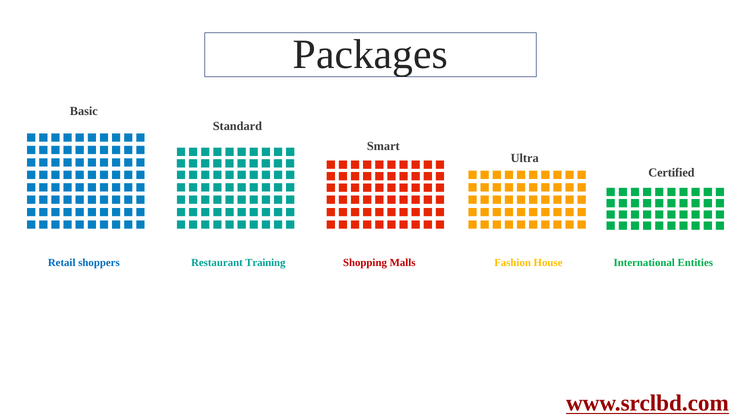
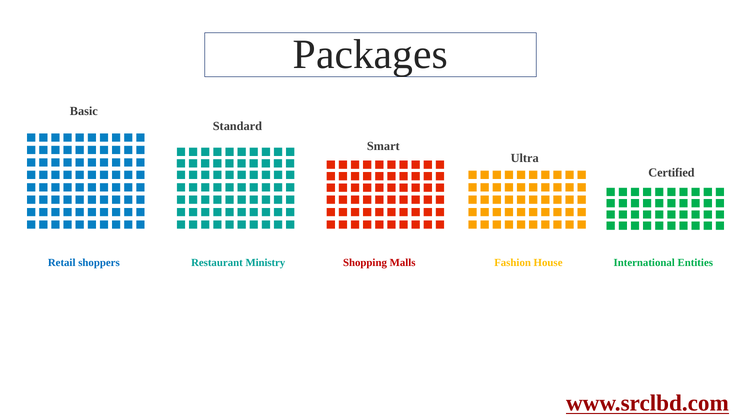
Training: Training -> Ministry
